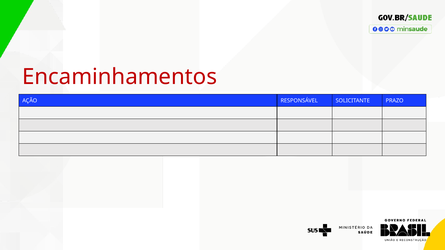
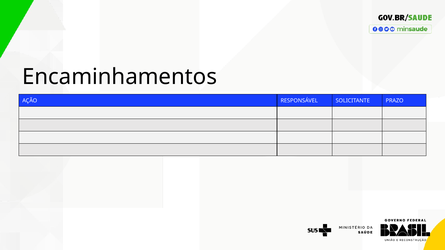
Encaminhamentos colour: red -> black
